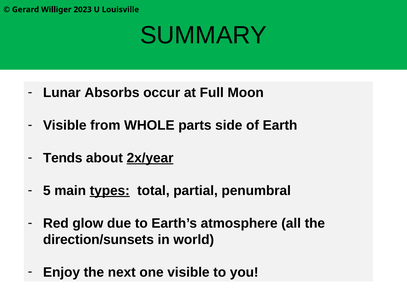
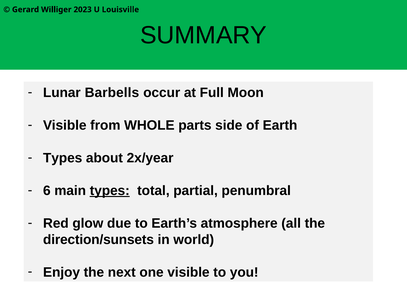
Absorbs: Absorbs -> Barbells
Tends at (63, 158): Tends -> Types
2x/year underline: present -> none
5: 5 -> 6
